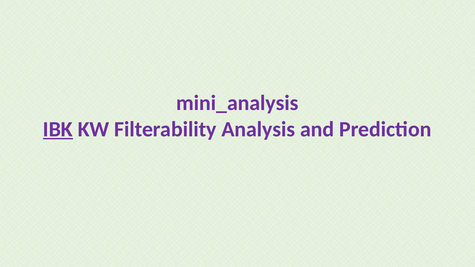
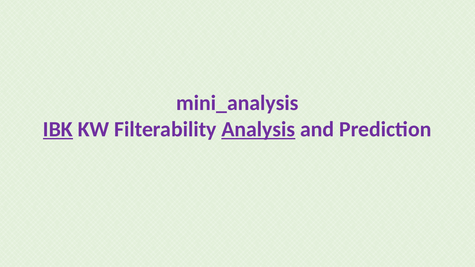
Analysis underline: none -> present
